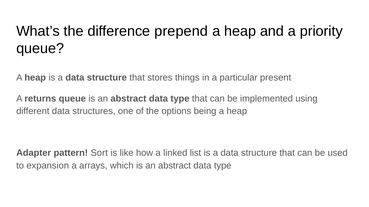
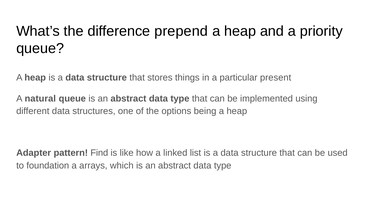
returns: returns -> natural
Sort: Sort -> Find
expansion: expansion -> foundation
